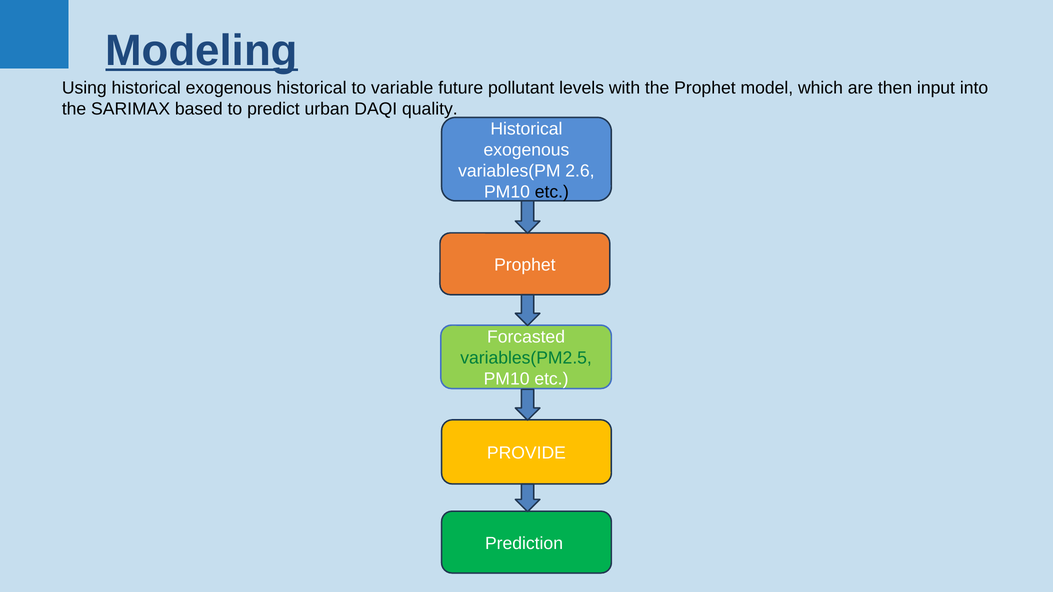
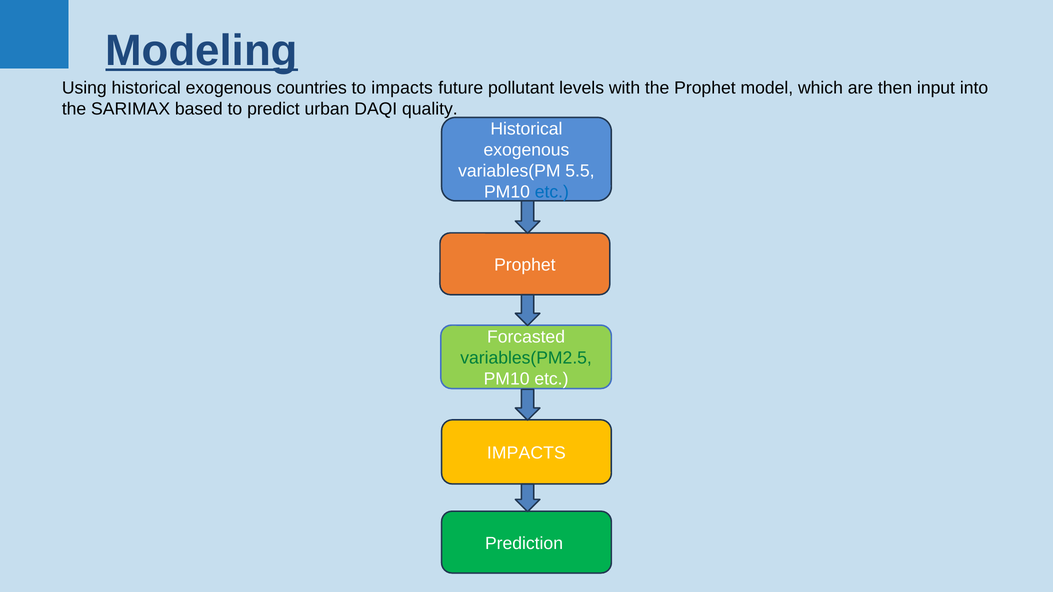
exogenous historical: historical -> countries
to variable: variable -> impacts
2.6: 2.6 -> 5.5
etc at (552, 192) colour: black -> blue
PROVIDE at (526, 453): PROVIDE -> IMPACTS
